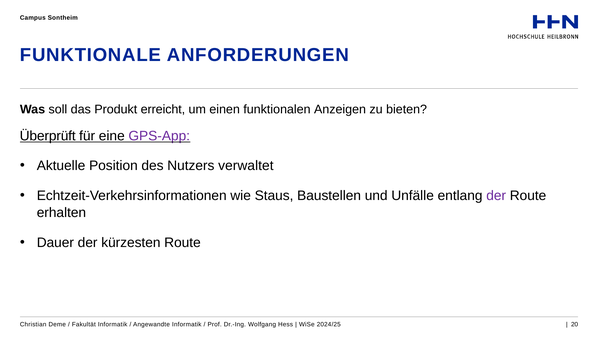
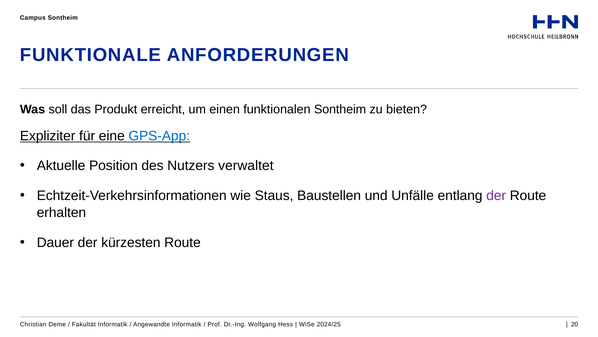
funktionalen Anzeigen: Anzeigen -> Sontheim
Überprüft: Überprüft -> Expliziter
GPS-App colour: purple -> blue
